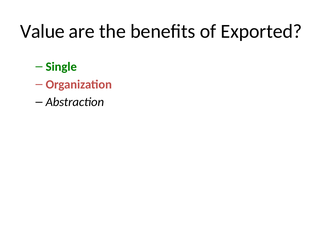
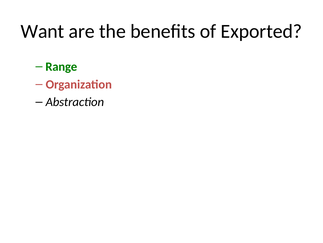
Value: Value -> Want
Single: Single -> Range
